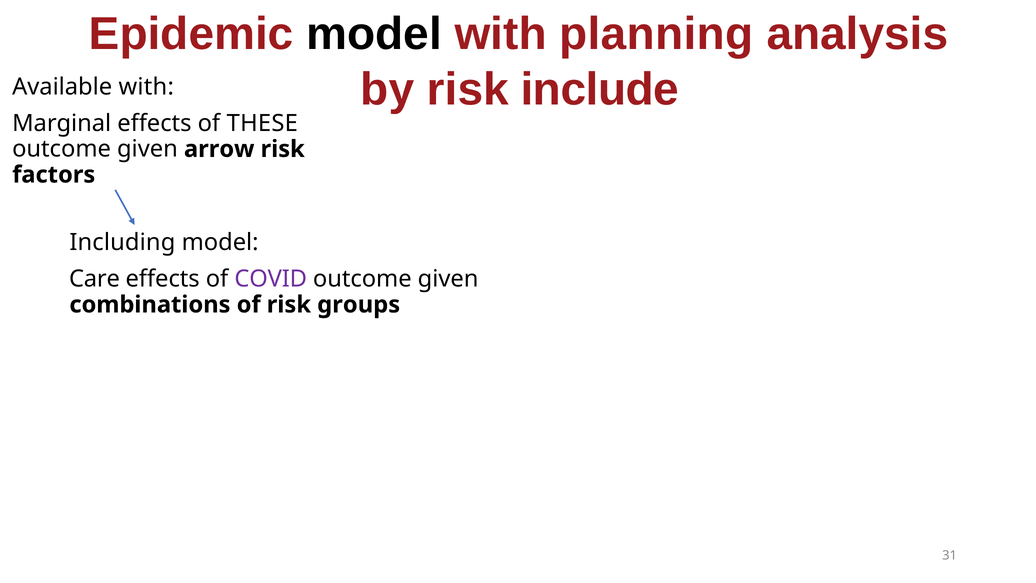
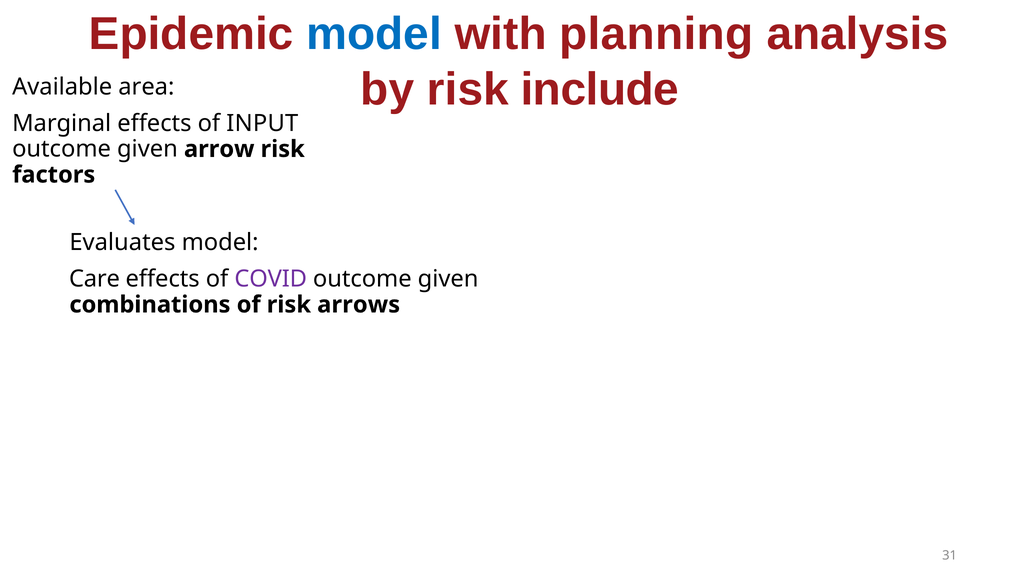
model at (374, 34) colour: black -> blue
Available with: with -> area
THESE: THESE -> INPUT
Including: Including -> Evaluates
groups: groups -> arrows
